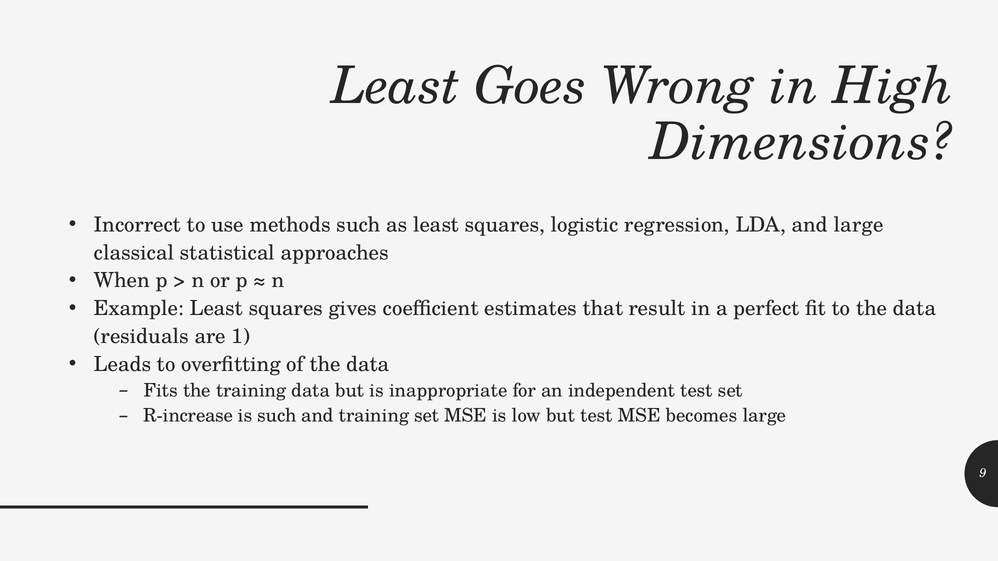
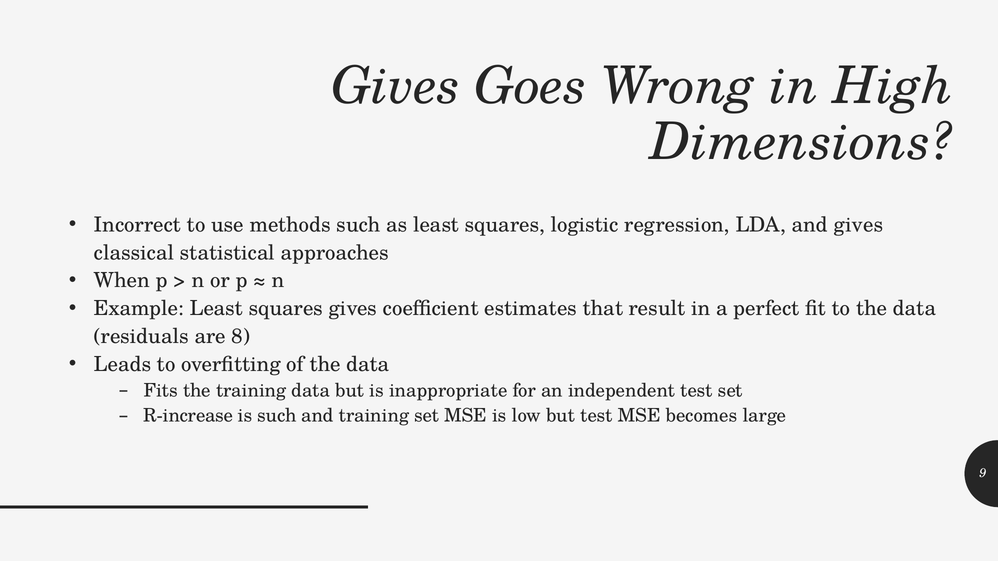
Least at (396, 86): Least -> Gives
and large: large -> gives
1: 1 -> 8
